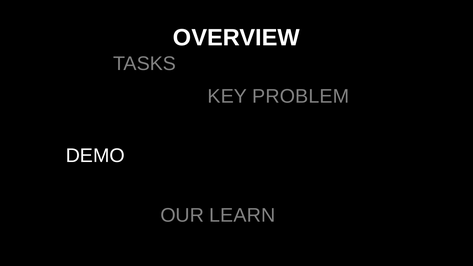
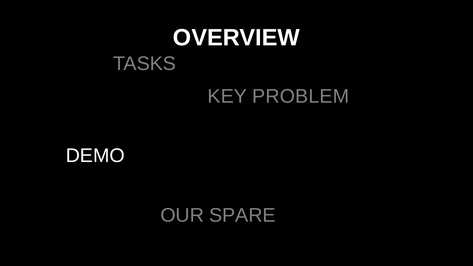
LEARN: LEARN -> SPARE
